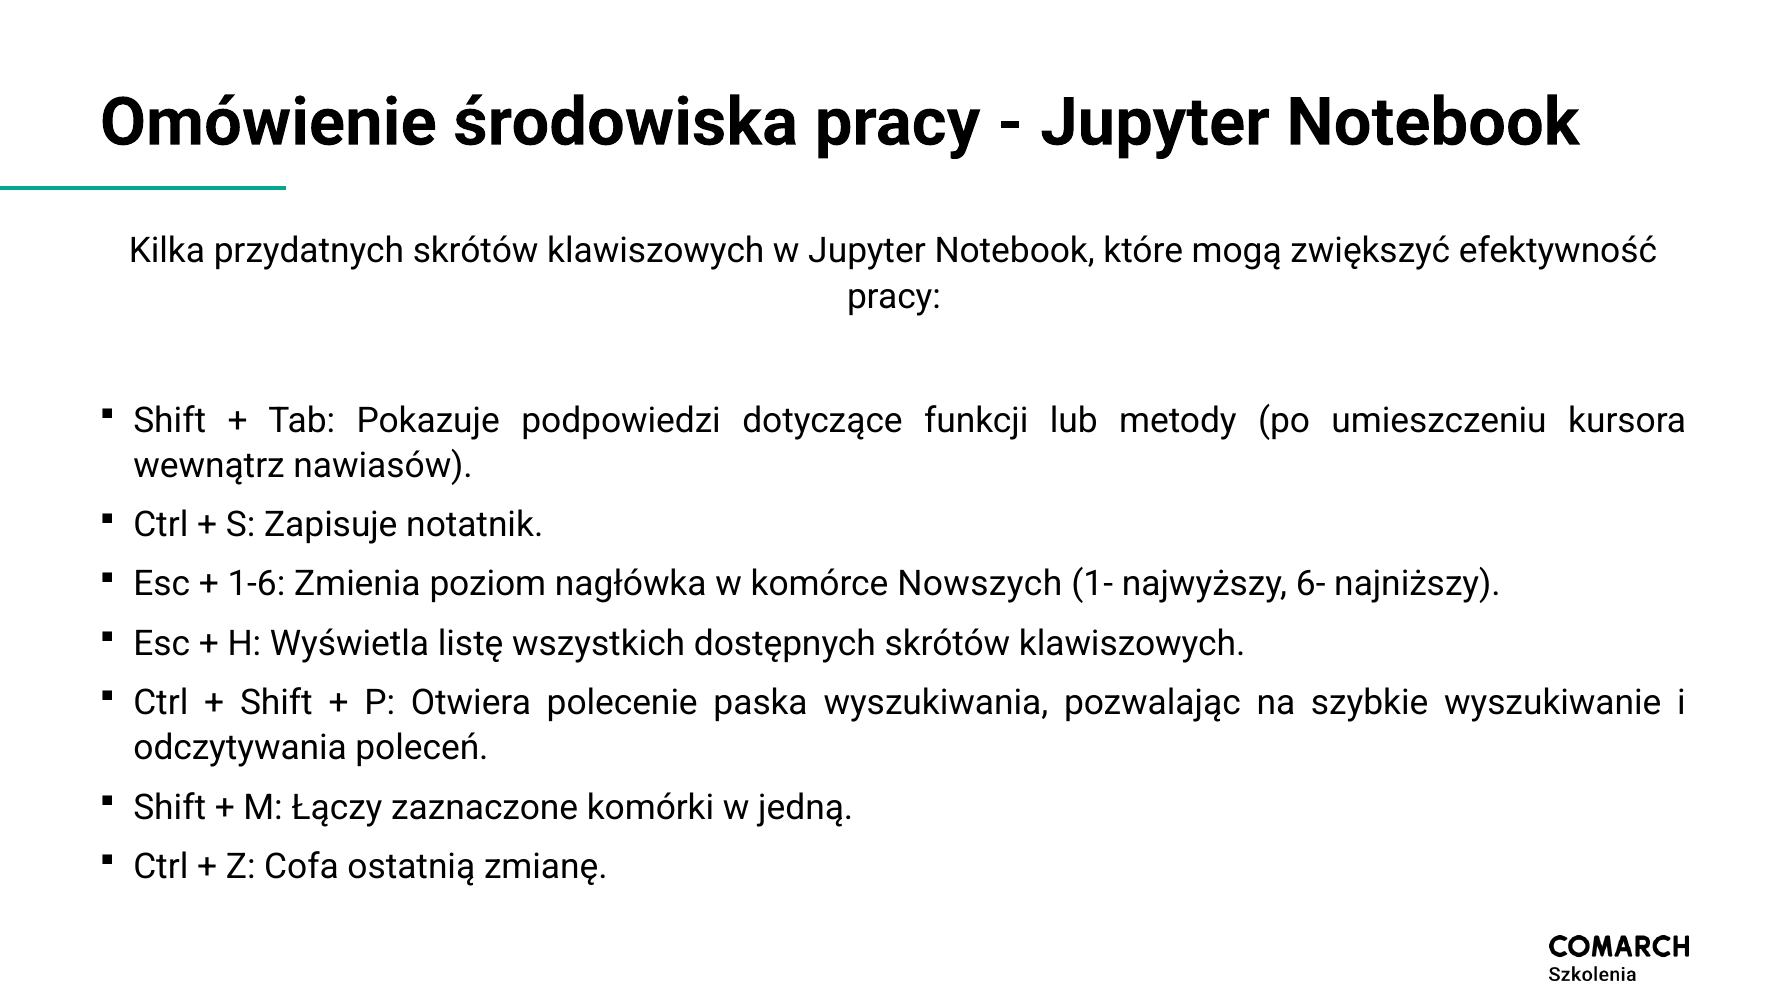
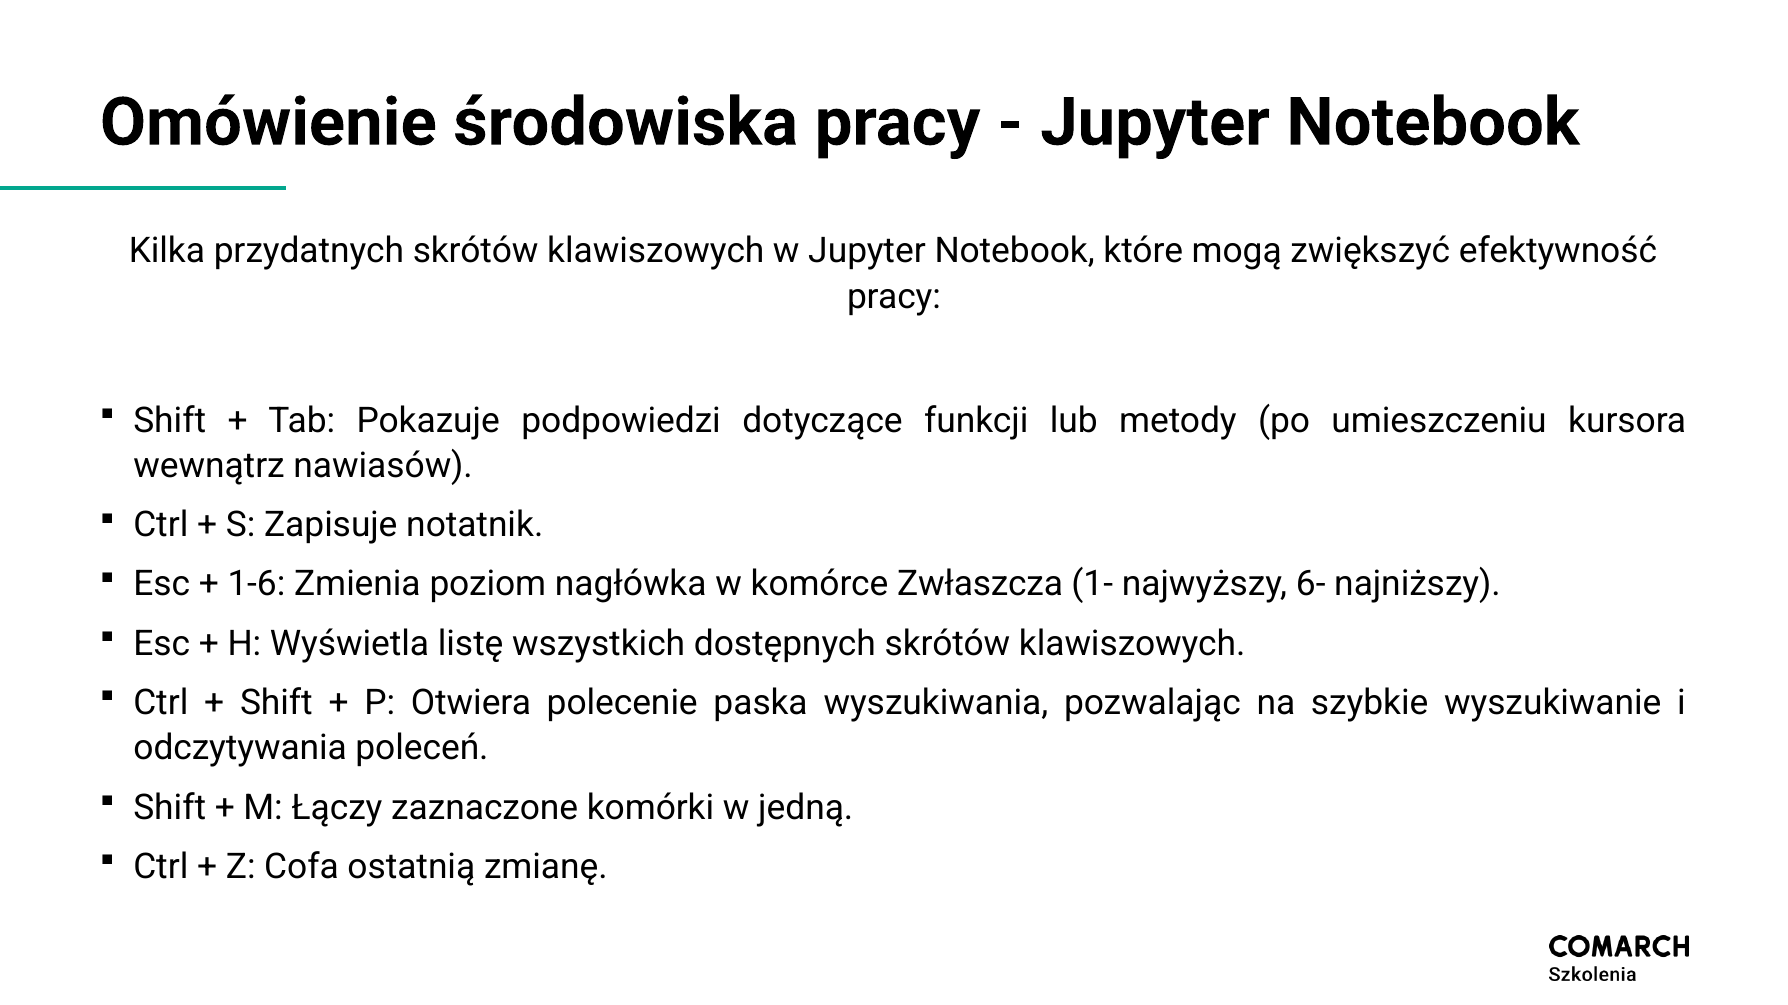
Nowszych: Nowszych -> Zwłaszcza
